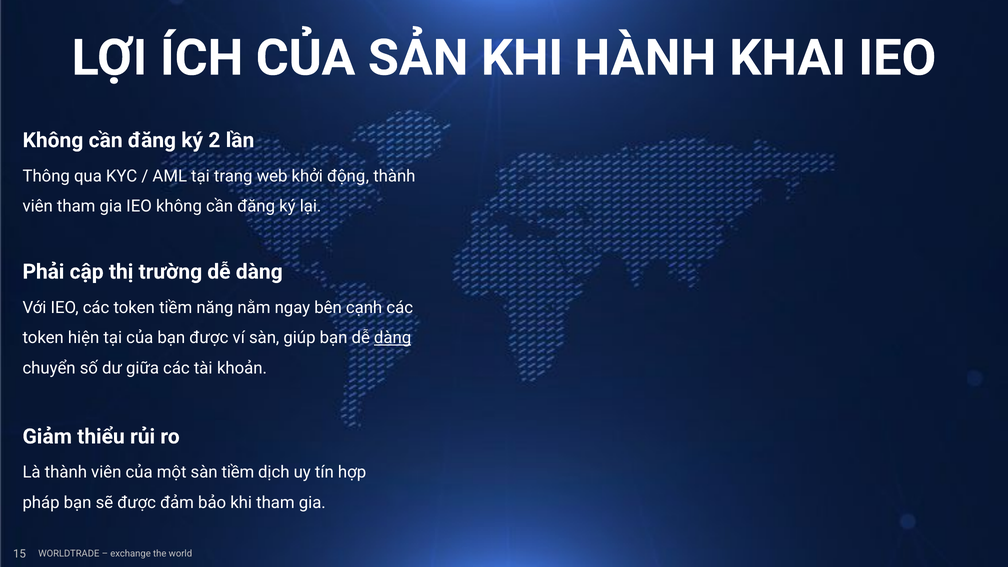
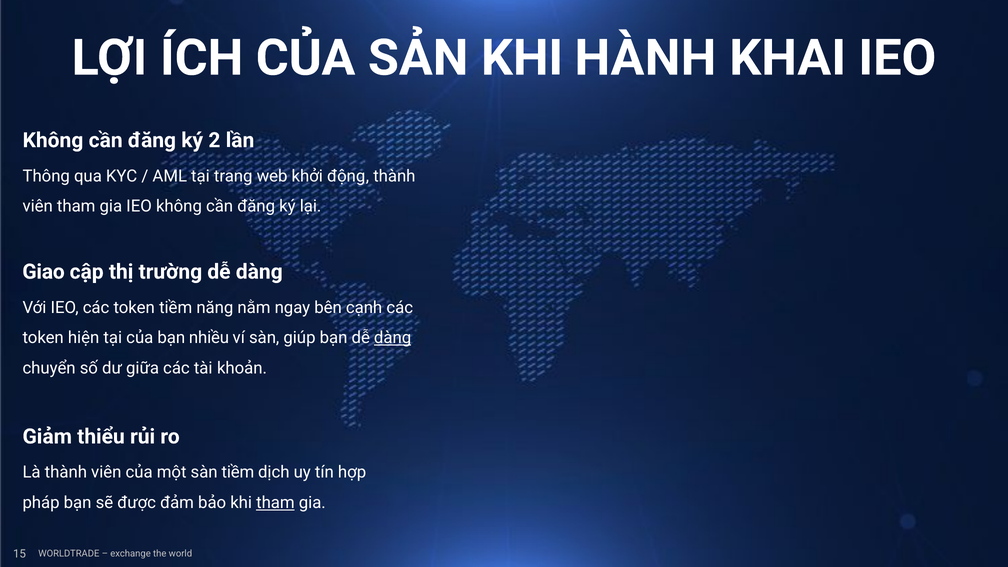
Phải: Phải -> Giao
bạn được: được -> nhiều
tham at (275, 503) underline: none -> present
